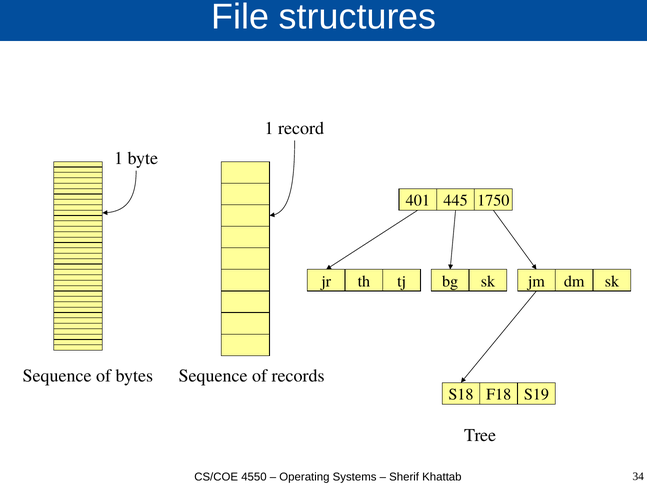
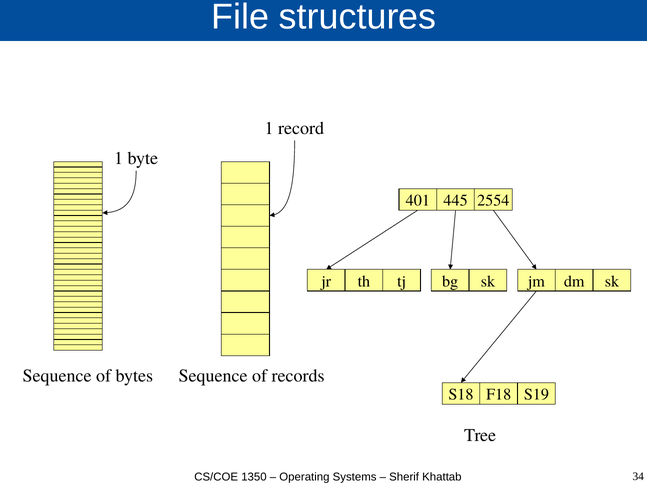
1750: 1750 -> 2554
4550: 4550 -> 1350
